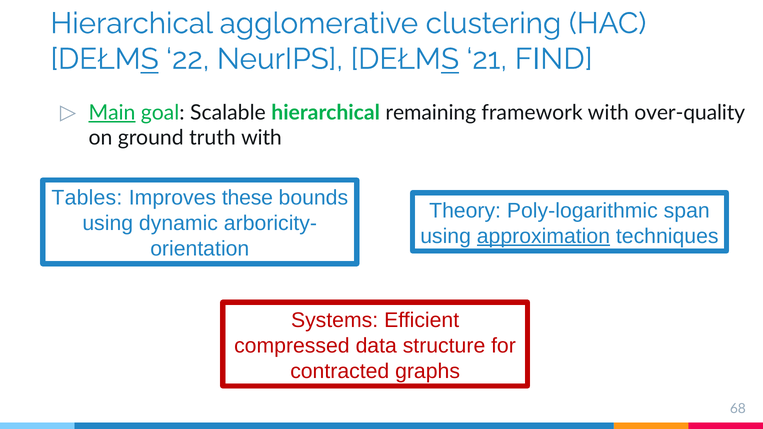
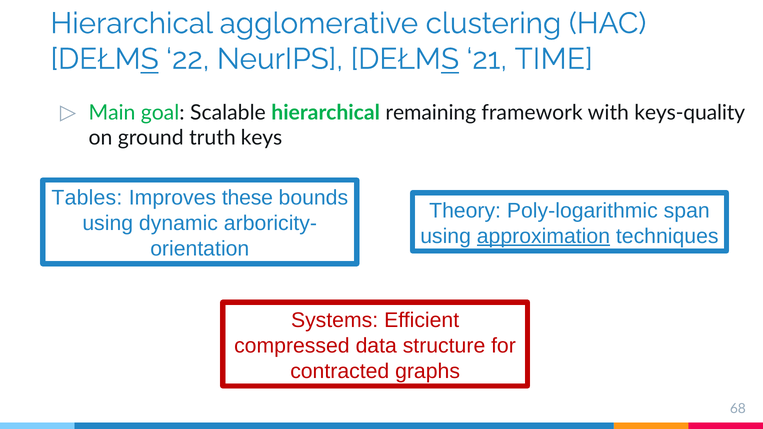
FIND: FIND -> TIME
Main underline: present -> none
over-quality: over-quality -> keys-quality
truth with: with -> keys
